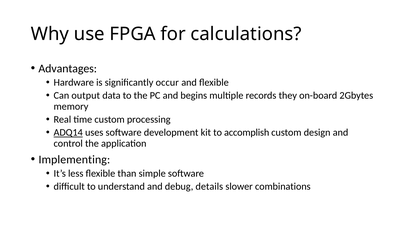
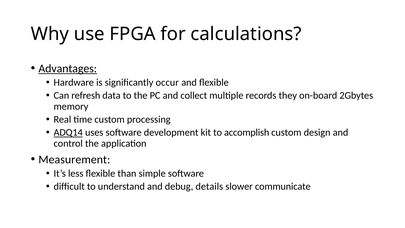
Advantages underline: none -> present
output: output -> refresh
begins: begins -> collect
Implementing: Implementing -> Measurement
combinations: combinations -> communicate
